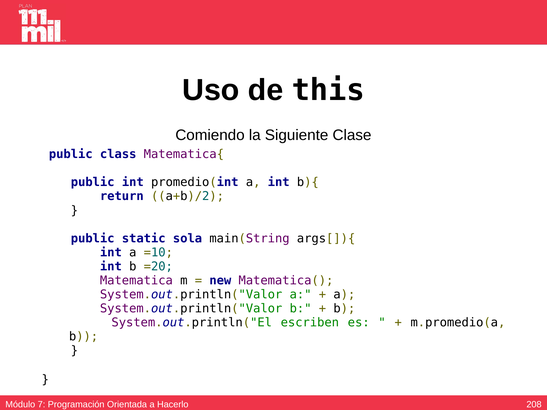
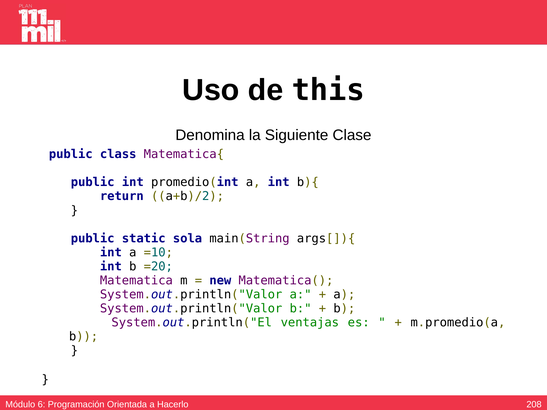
Comiendo: Comiendo -> Denomina
escriben: escriben -> ventajas
7: 7 -> 6
